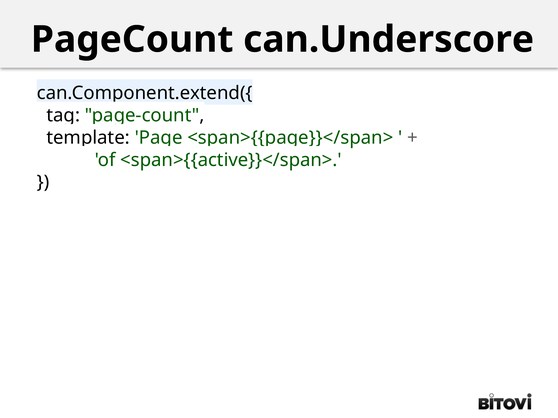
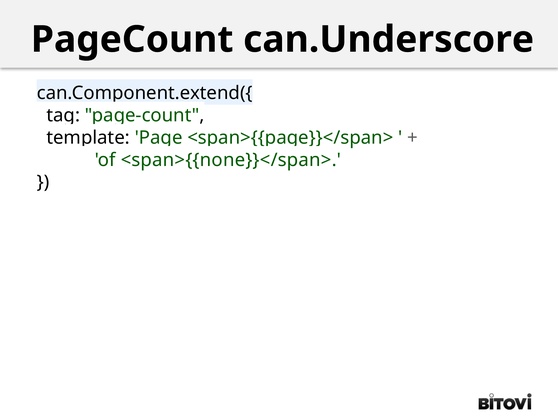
<span>{{active}}</span>: <span>{{active}}</span> -> <span>{{none}}</span>
